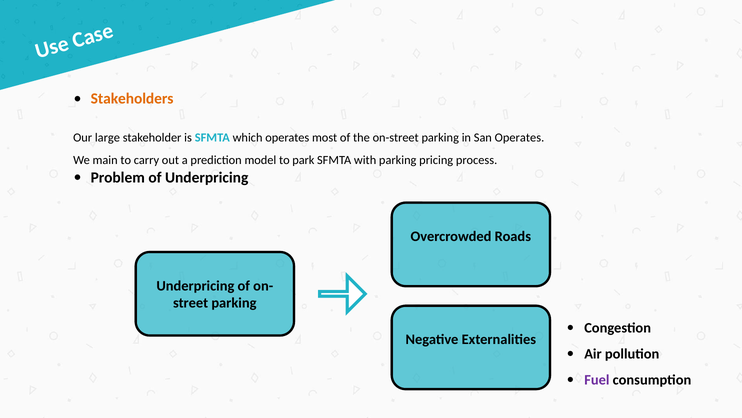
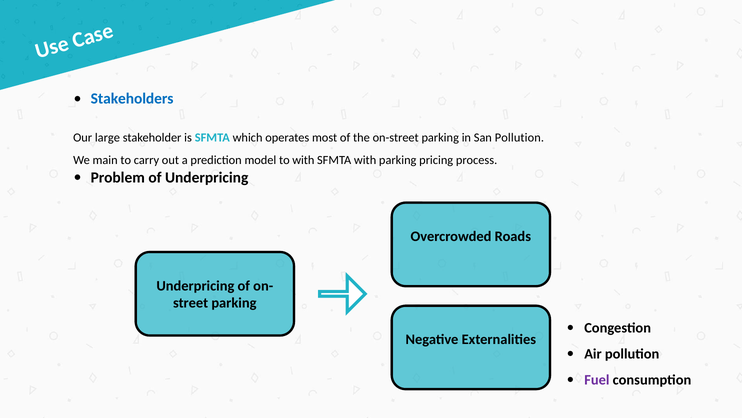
Stakeholders colour: orange -> blue
San Operates: Operates -> Pollution
to park: park -> with
